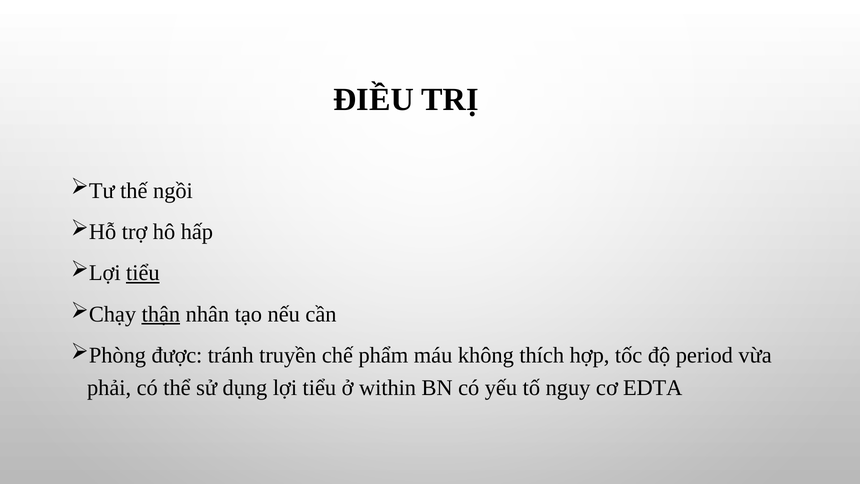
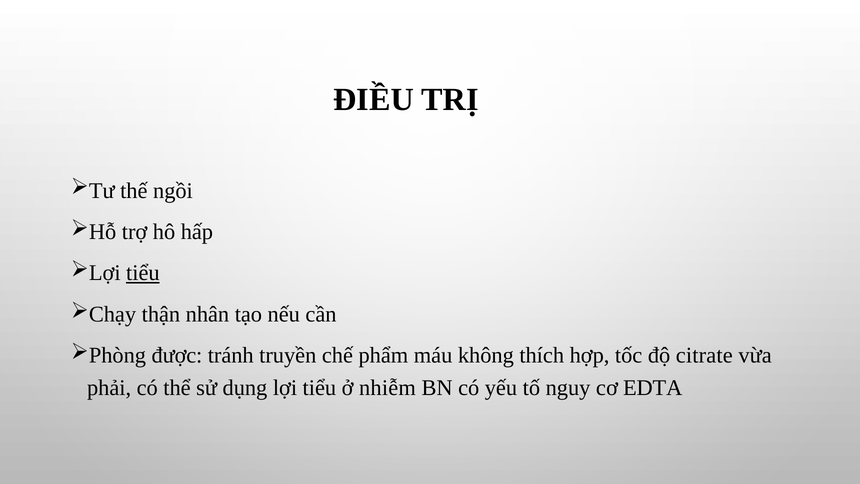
thận underline: present -> none
period: period -> citrate
within: within -> nhiễm
